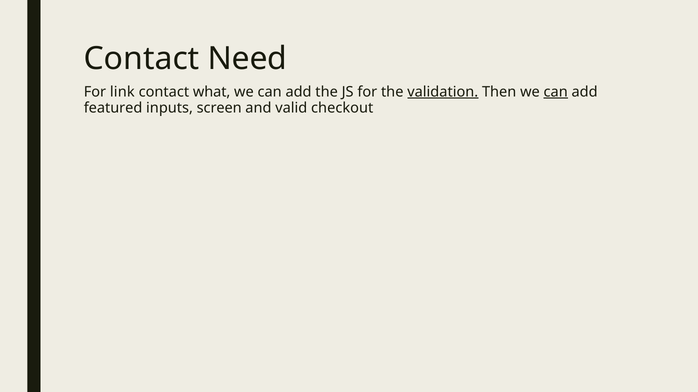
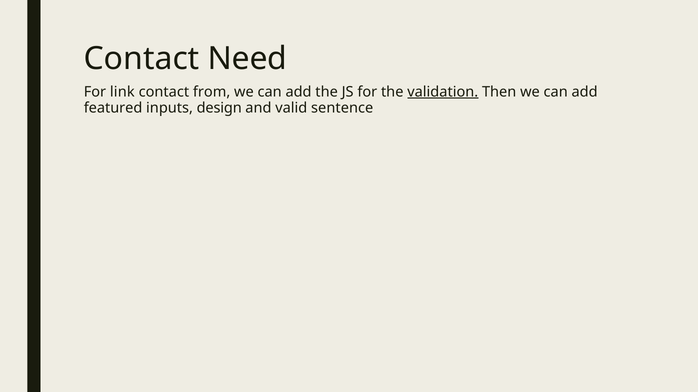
what: what -> from
can at (556, 92) underline: present -> none
screen: screen -> design
checkout: checkout -> sentence
